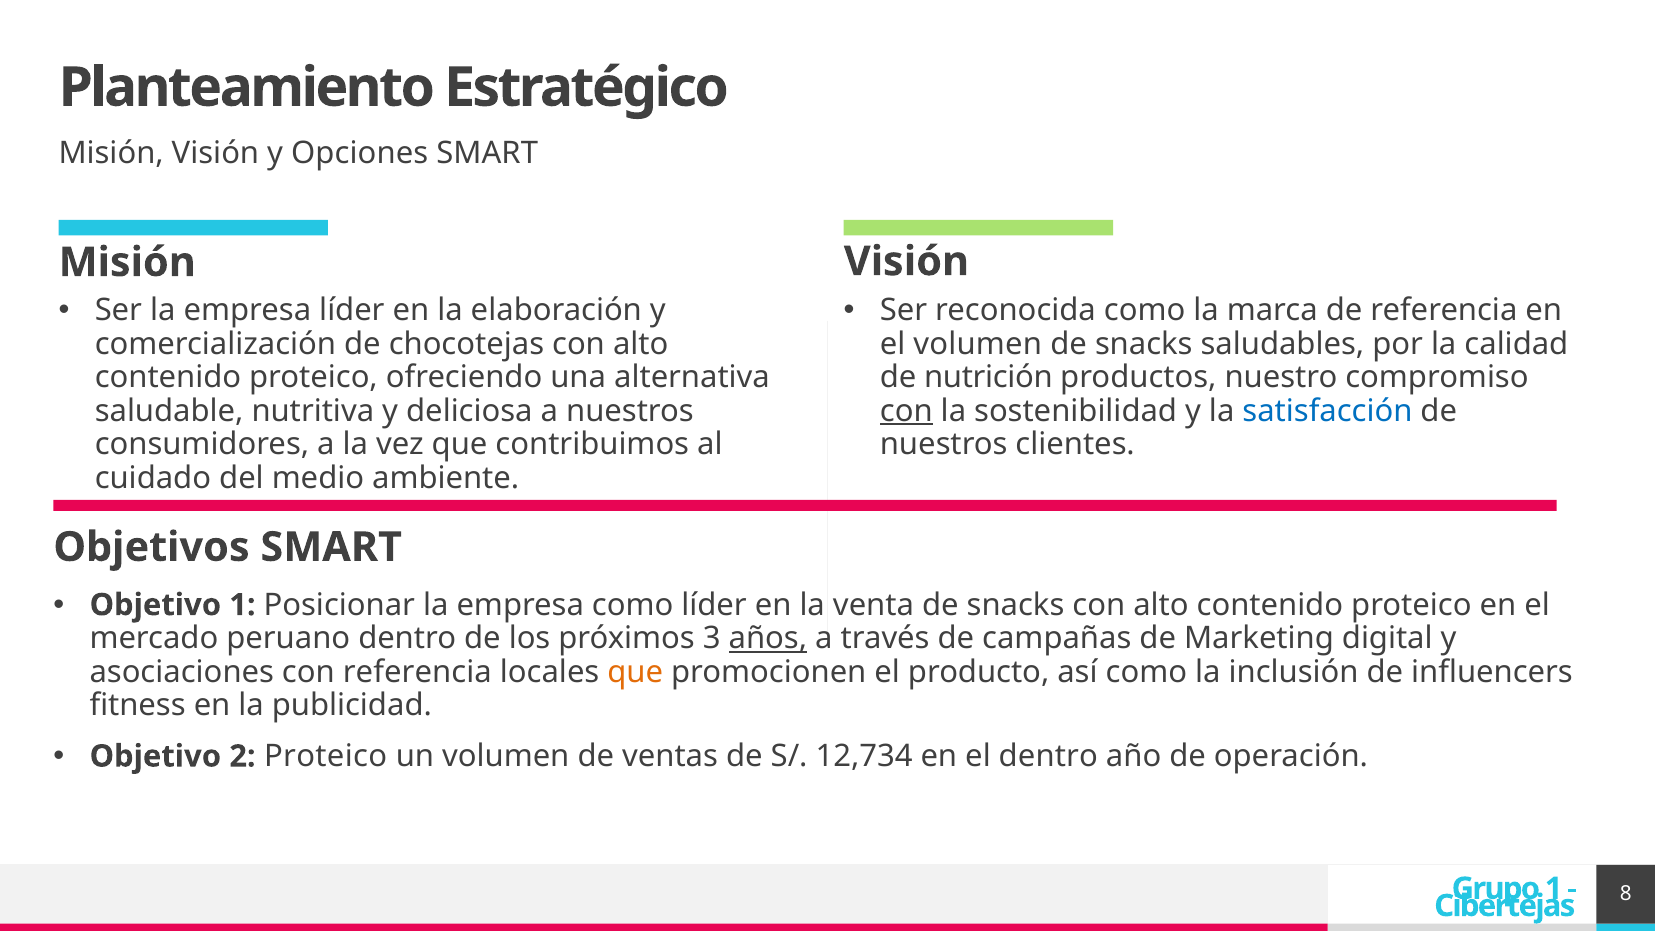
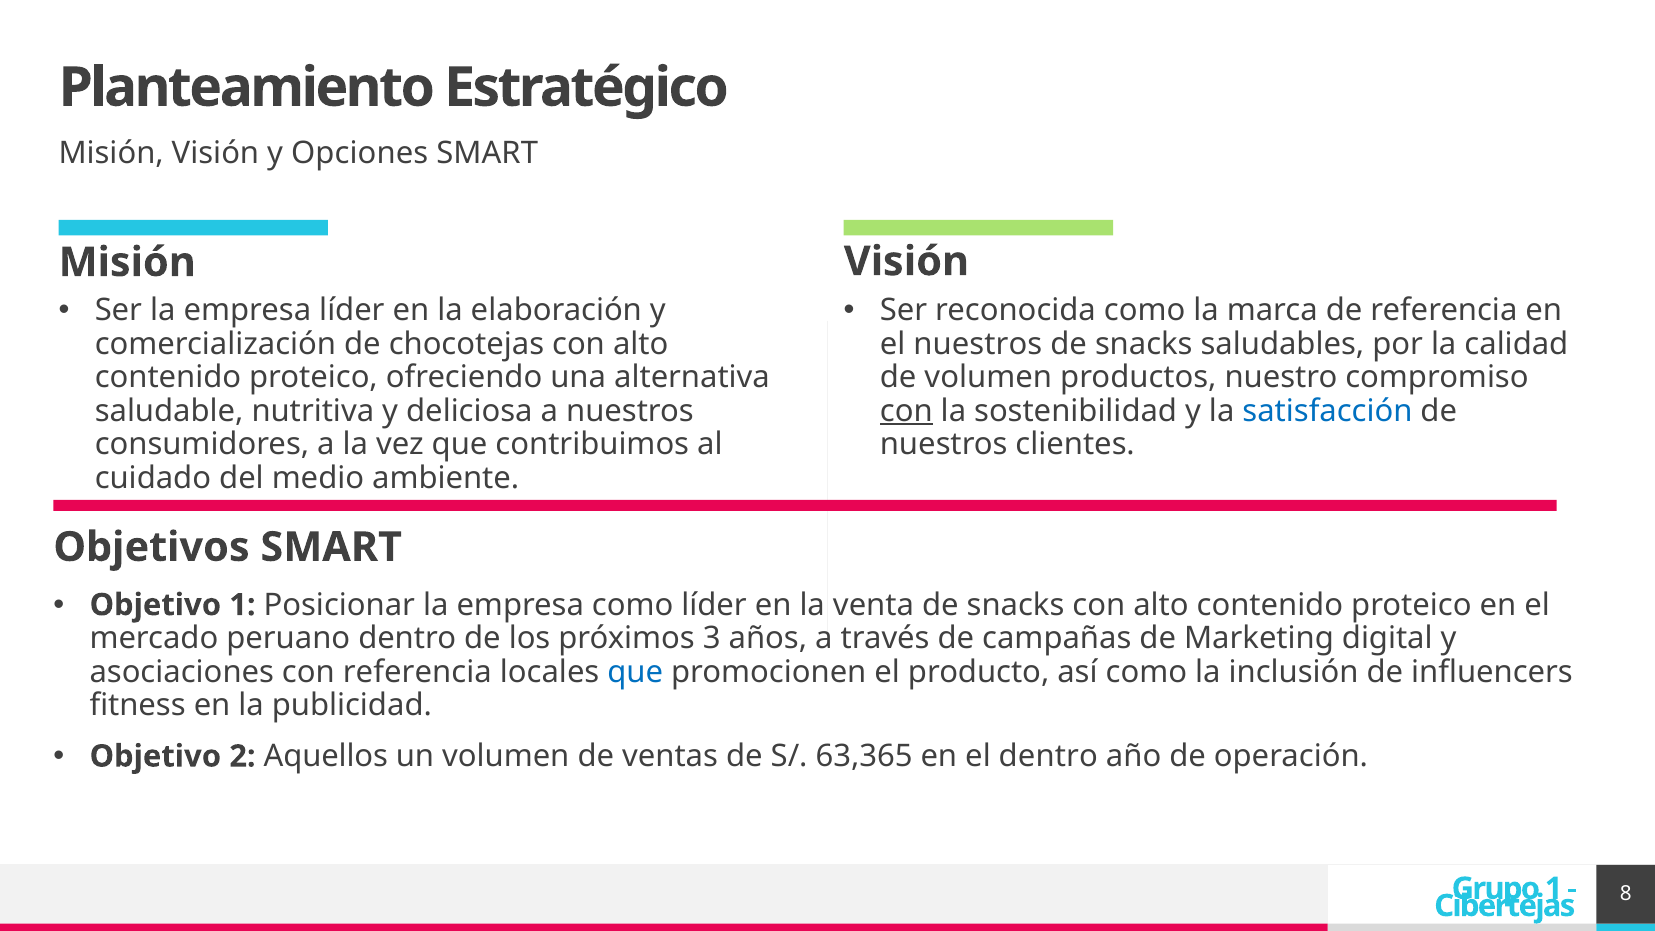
el volumen: volumen -> nuestros
de nutrición: nutrición -> volumen
años underline: present -> none
que at (635, 672) colour: orange -> blue
2 Proteico: Proteico -> Aquellos
12,734: 12,734 -> 63,365
